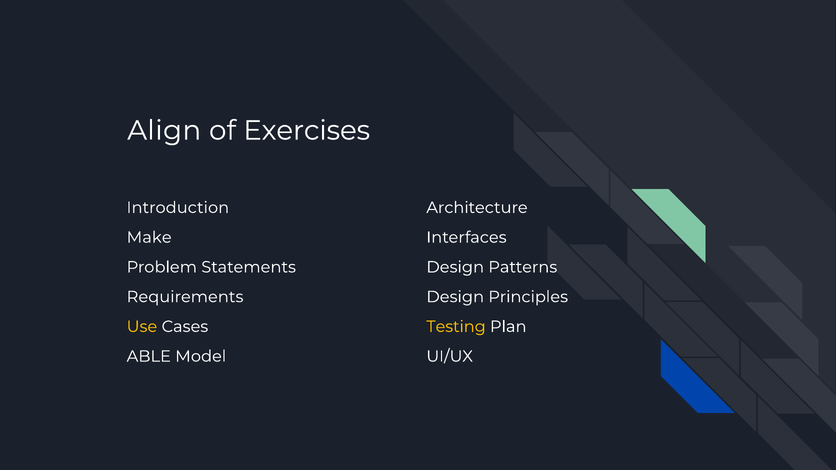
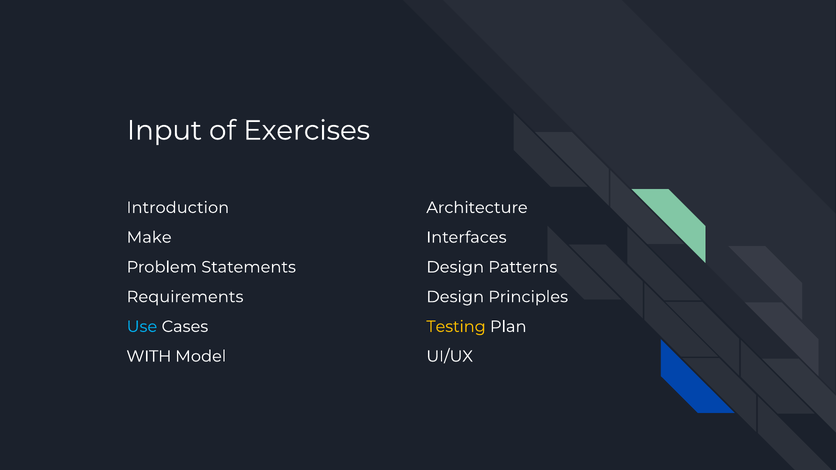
Align: Align -> Input
Use colour: yellow -> light blue
ABLE: ABLE -> WITH
